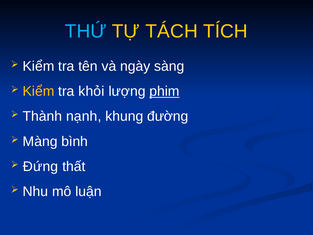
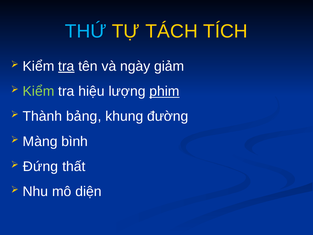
tra at (66, 66) underline: none -> present
sàng: sàng -> giảm
Kiểm at (39, 91) colour: yellow -> light green
khỏi: khỏi -> hiệu
nạnh: nạnh -> bảng
luận: luận -> diện
